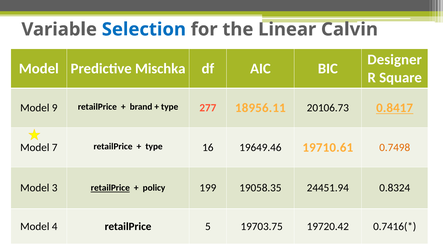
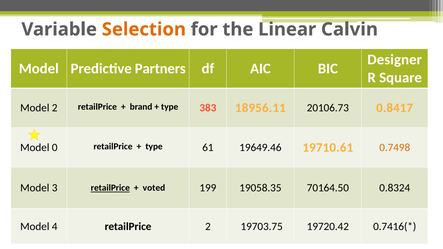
Selection colour: blue -> orange
Mischka: Mischka -> Partners
Model 9: 9 -> 2
277: 277 -> 383
0.8417 underline: present -> none
7: 7 -> 0
16: 16 -> 61
policy: policy -> voted
24451.94: 24451.94 -> 70164.50
retailPrice 5: 5 -> 2
